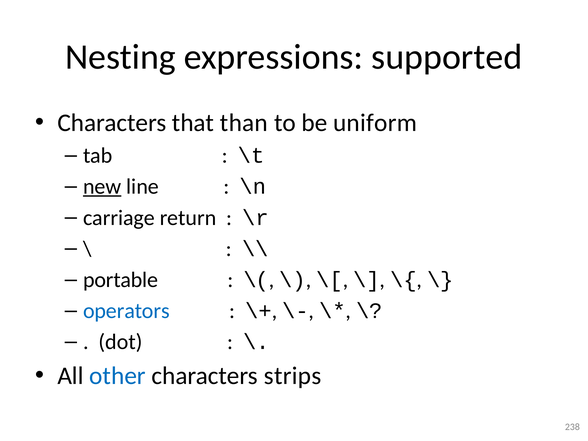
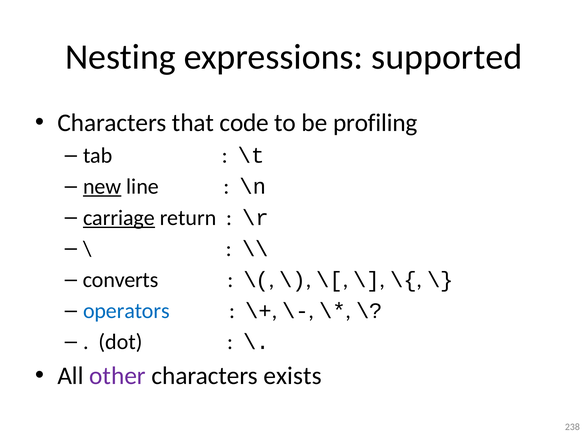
than: than -> code
uniform: uniform -> profiling
carriage underline: none -> present
portable: portable -> converts
other colour: blue -> purple
strips: strips -> exists
